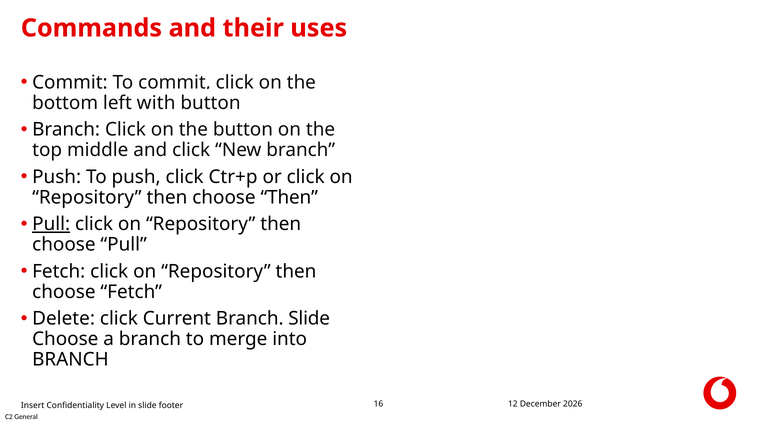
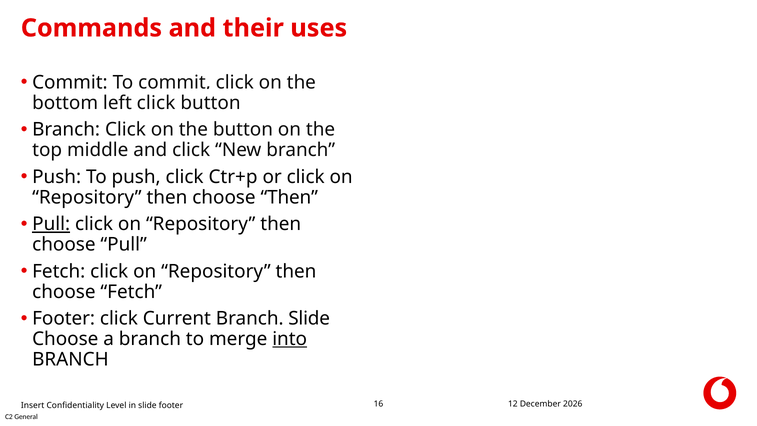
left with: with -> click
Delete at (64, 318): Delete -> Footer
into underline: none -> present
